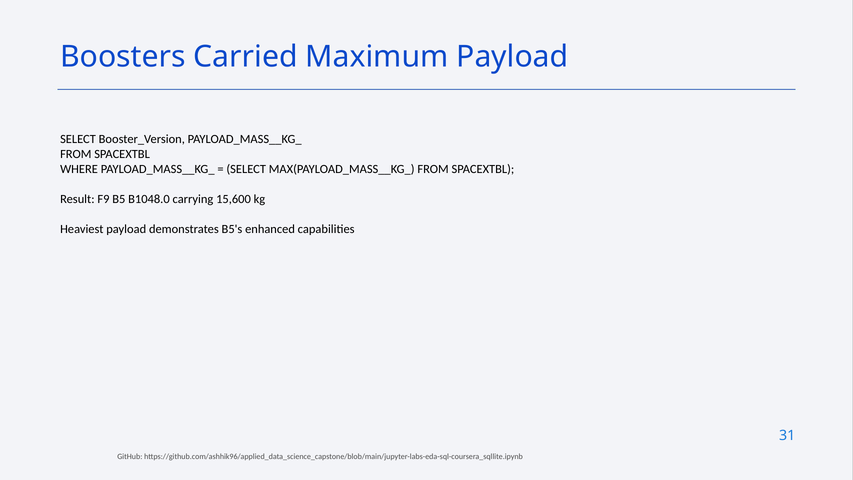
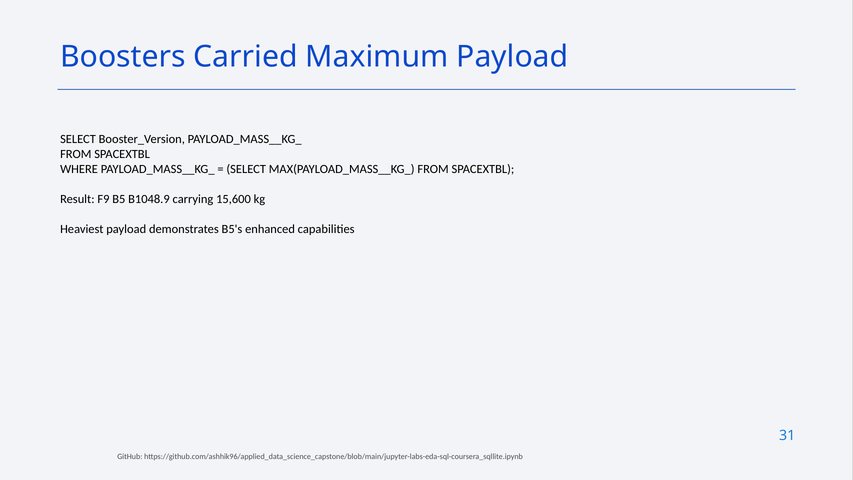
B1048.0: B1048.0 -> B1048.9
